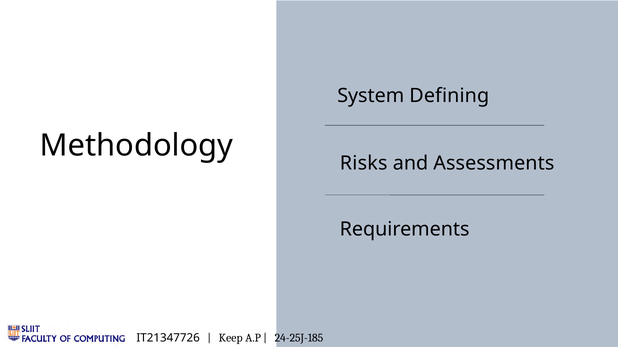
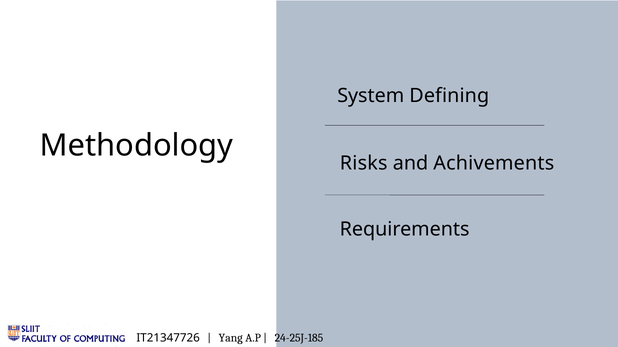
Assessments: Assessments -> Achivements
Keep: Keep -> Yang
